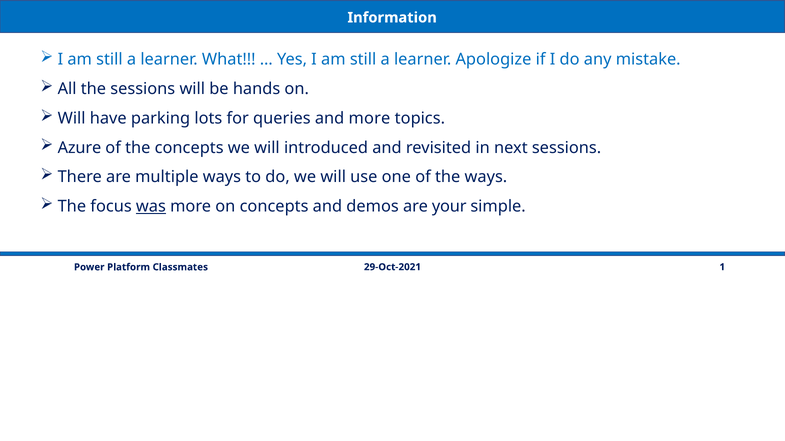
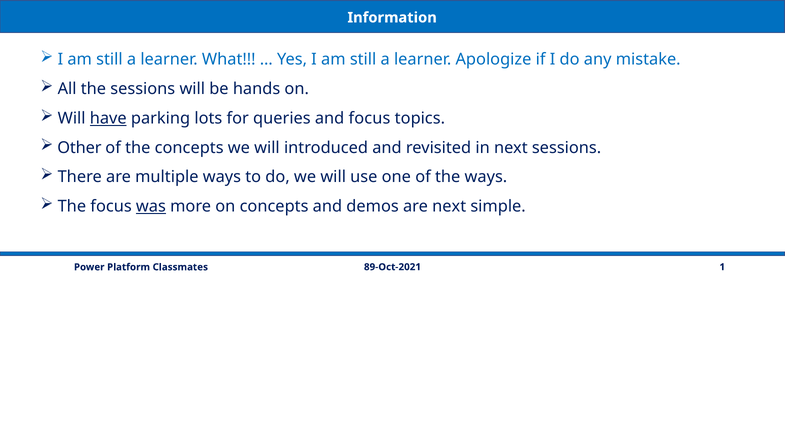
have underline: none -> present
and more: more -> focus
Azure: Azure -> Other
are your: your -> next
29-Oct-2021: 29-Oct-2021 -> 89-Oct-2021
